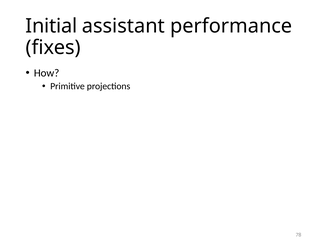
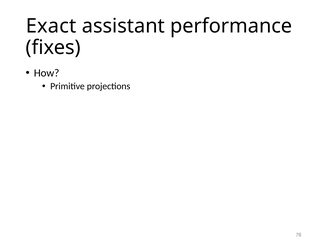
Initial: Initial -> Exact
